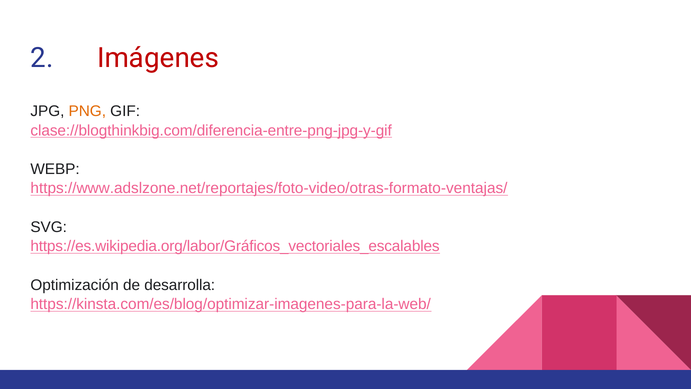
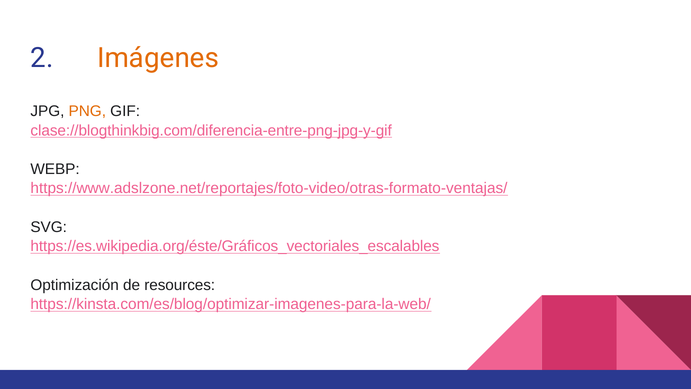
Imágenes colour: red -> orange
https://es.wikipedia.org/labor/Gráficos_vectoriales_escalables: https://es.wikipedia.org/labor/Gráficos_vectoriales_escalables -> https://es.wikipedia.org/éste/Gráficos_vectoriales_escalables
desarrolla: desarrolla -> resources
